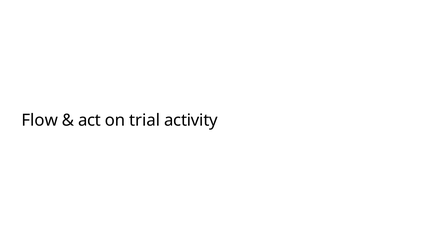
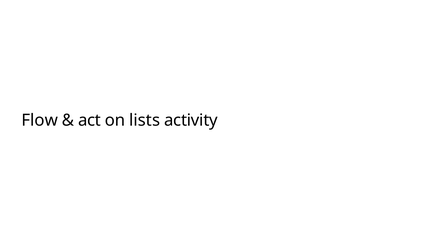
trial: trial -> lists
